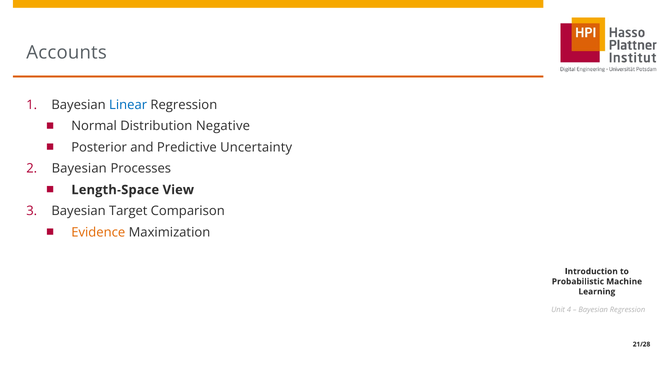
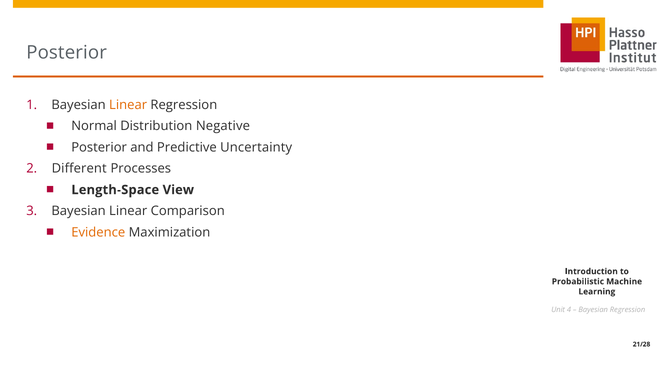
Accounts at (67, 53): Accounts -> Posterior
Linear at (128, 105) colour: blue -> orange
Bayesian at (79, 169): Bayesian -> Different
Target at (128, 211): Target -> Linear
